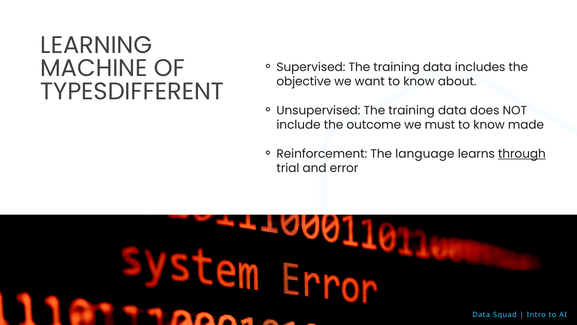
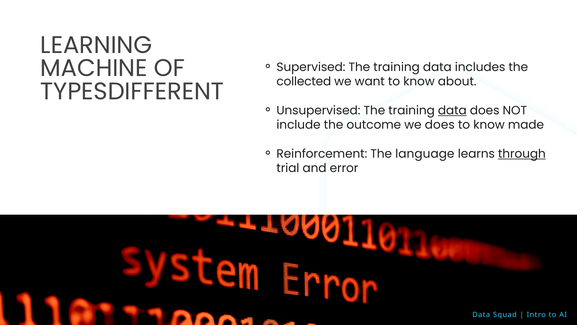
objective: objective -> collected
data at (452, 110) underline: none -> present
we must: must -> does
